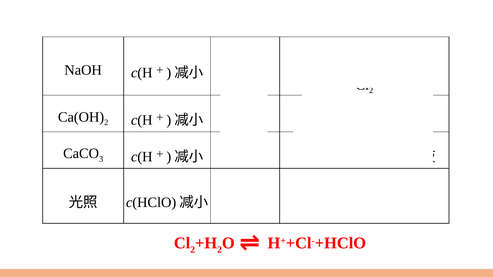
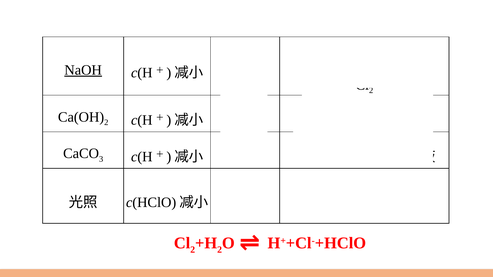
NaOH at (83, 70) underline: none -> present
